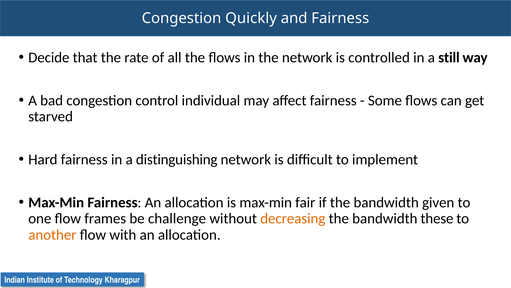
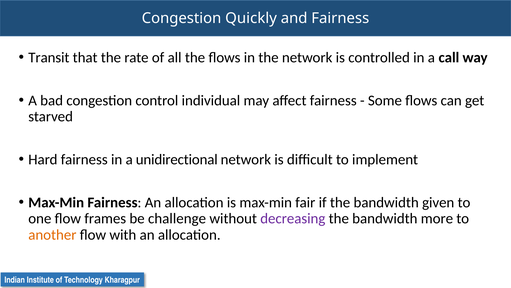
Decide: Decide -> Transit
still: still -> call
distinguishing: distinguishing -> unidirectional
decreasing colour: orange -> purple
these: these -> more
